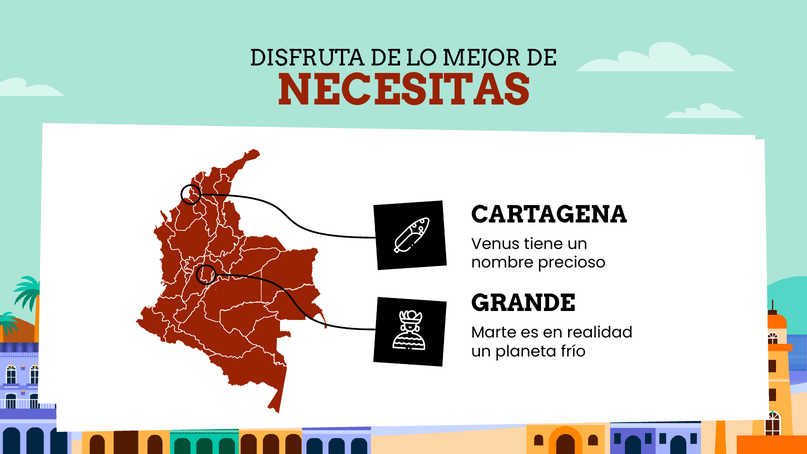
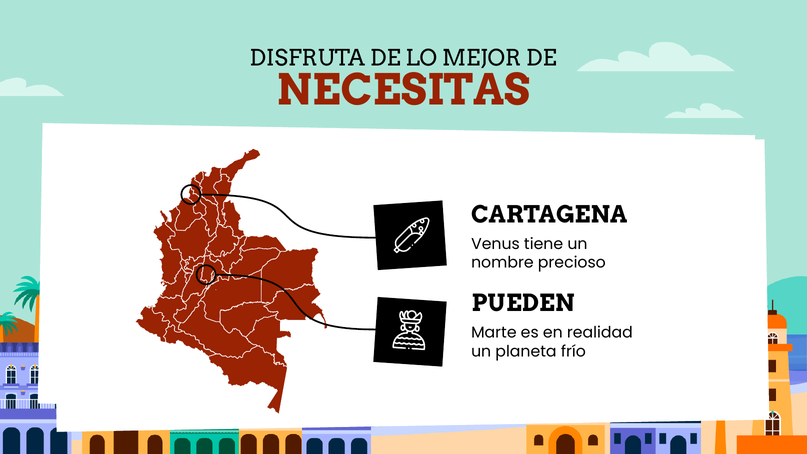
GRANDE: GRANDE -> PUEDEN
